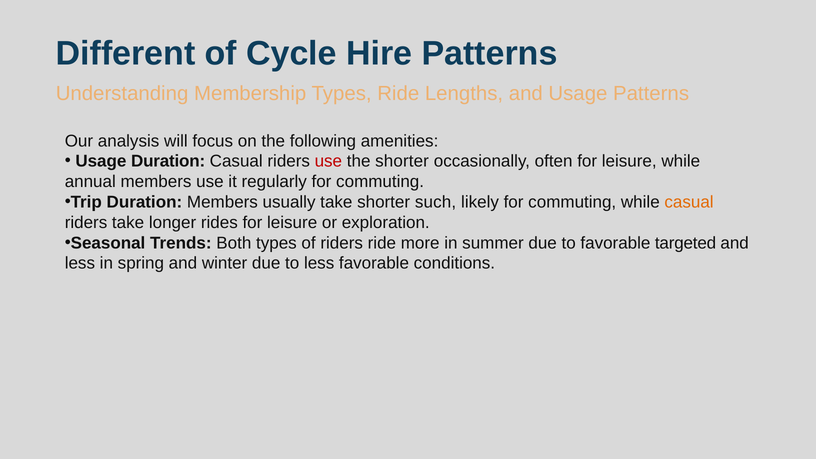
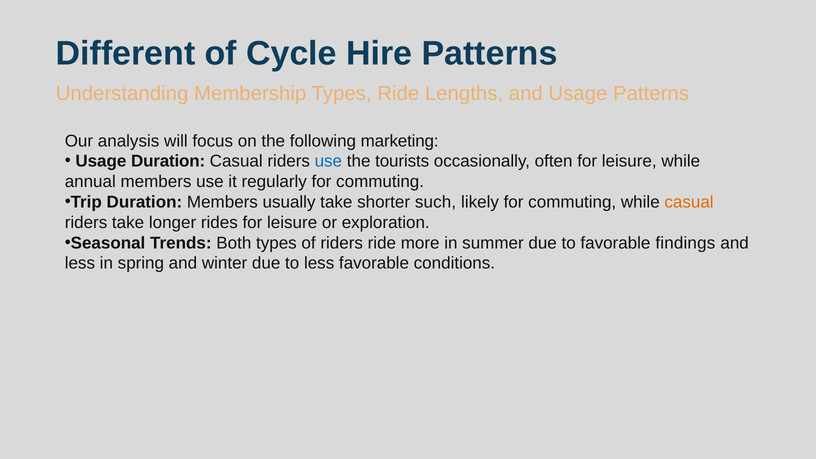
amenities: amenities -> marketing
use at (328, 161) colour: red -> blue
the shorter: shorter -> tourists
targeted: targeted -> findings
